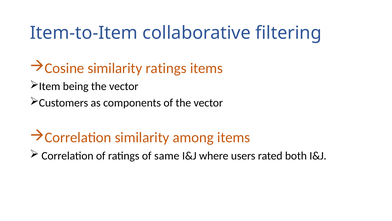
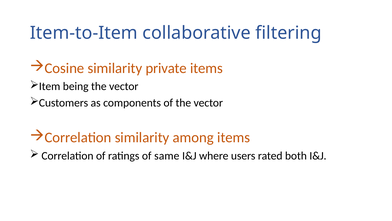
similarity ratings: ratings -> private
